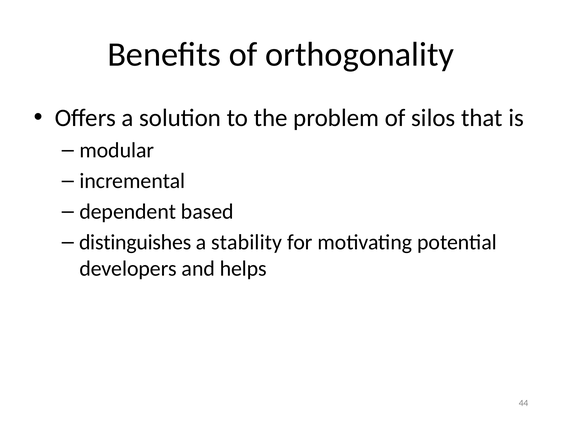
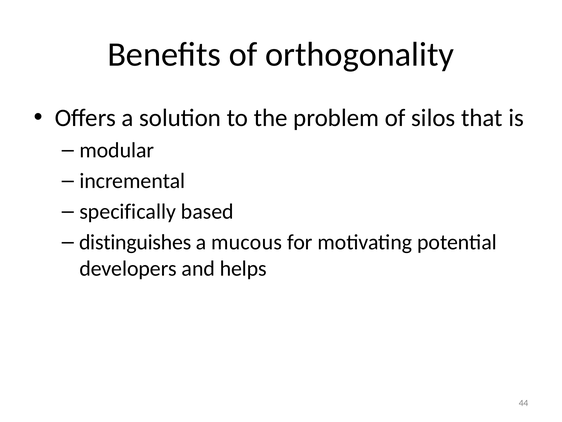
dependent: dependent -> specifically
stability: stability -> mucous
